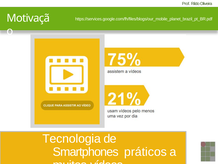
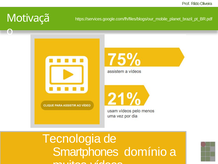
práticos: práticos -> domínio
